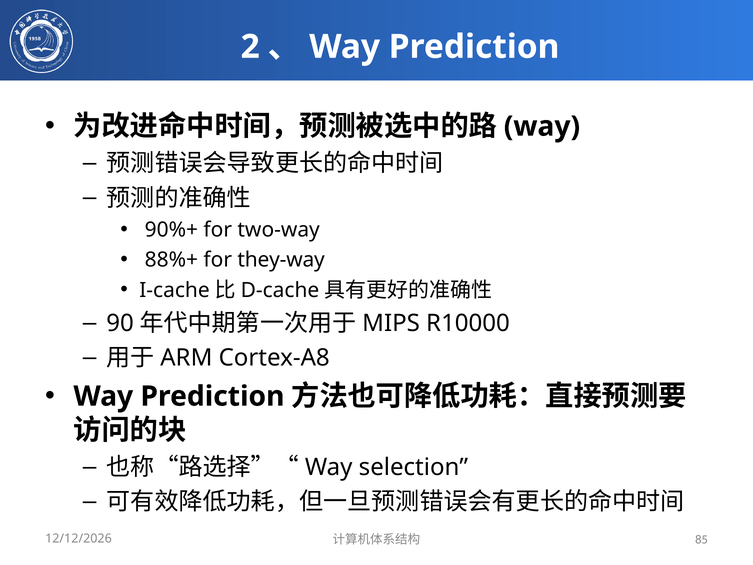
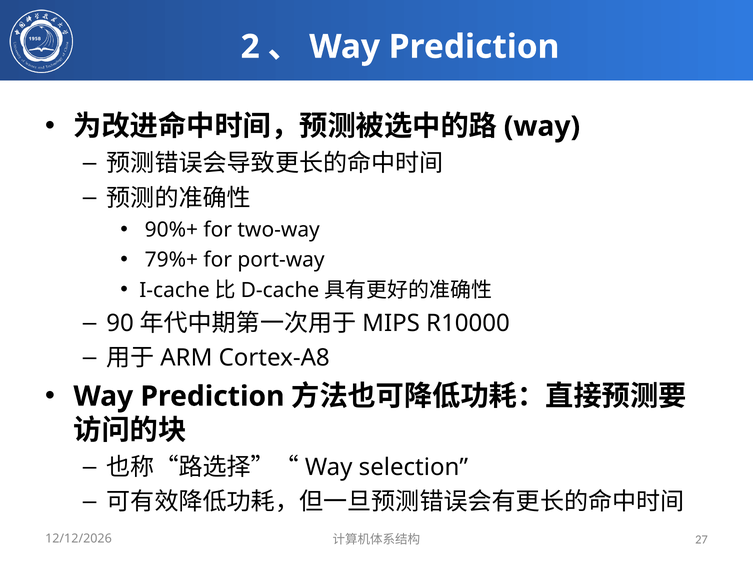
88%+: 88%+ -> 79%+
they-way: they-way -> port-way
85: 85 -> 27
